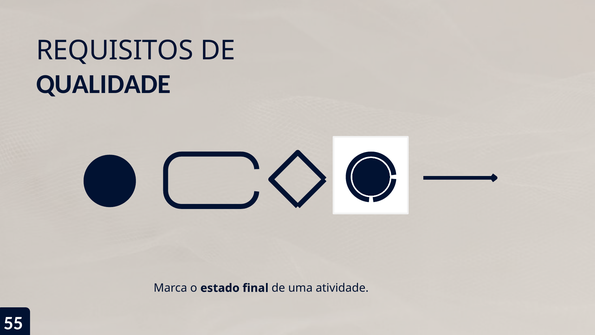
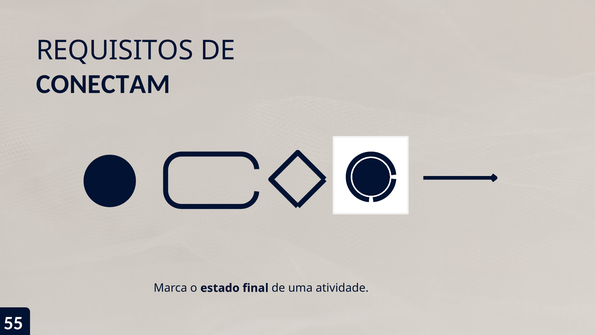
QUALIDADE: QUALIDADE -> CONECTAM
